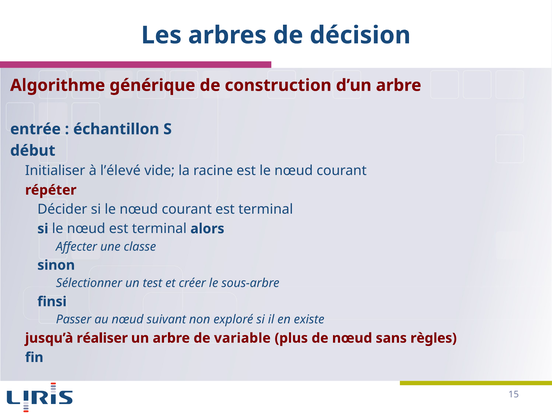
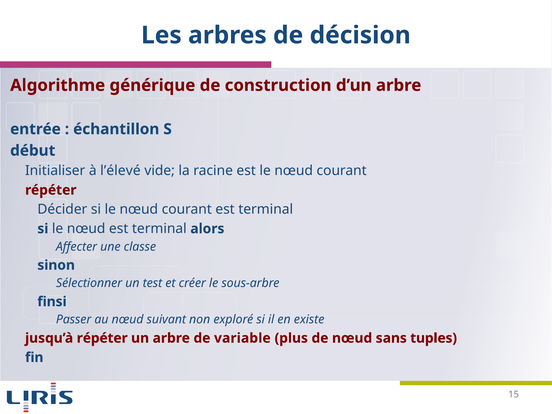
jusqu’à réaliser: réaliser -> répéter
règles: règles -> tuples
